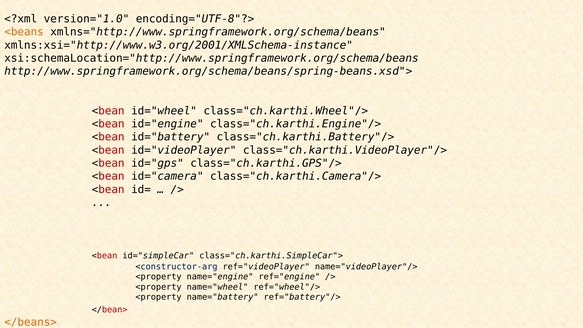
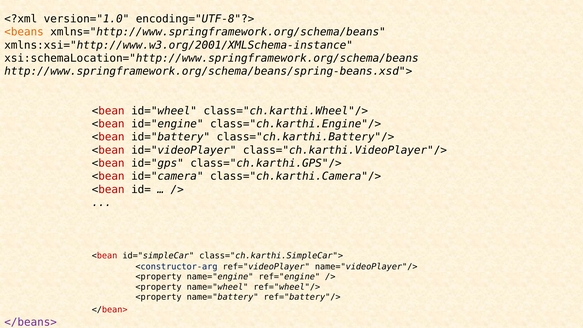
</beans> colour: orange -> purple
